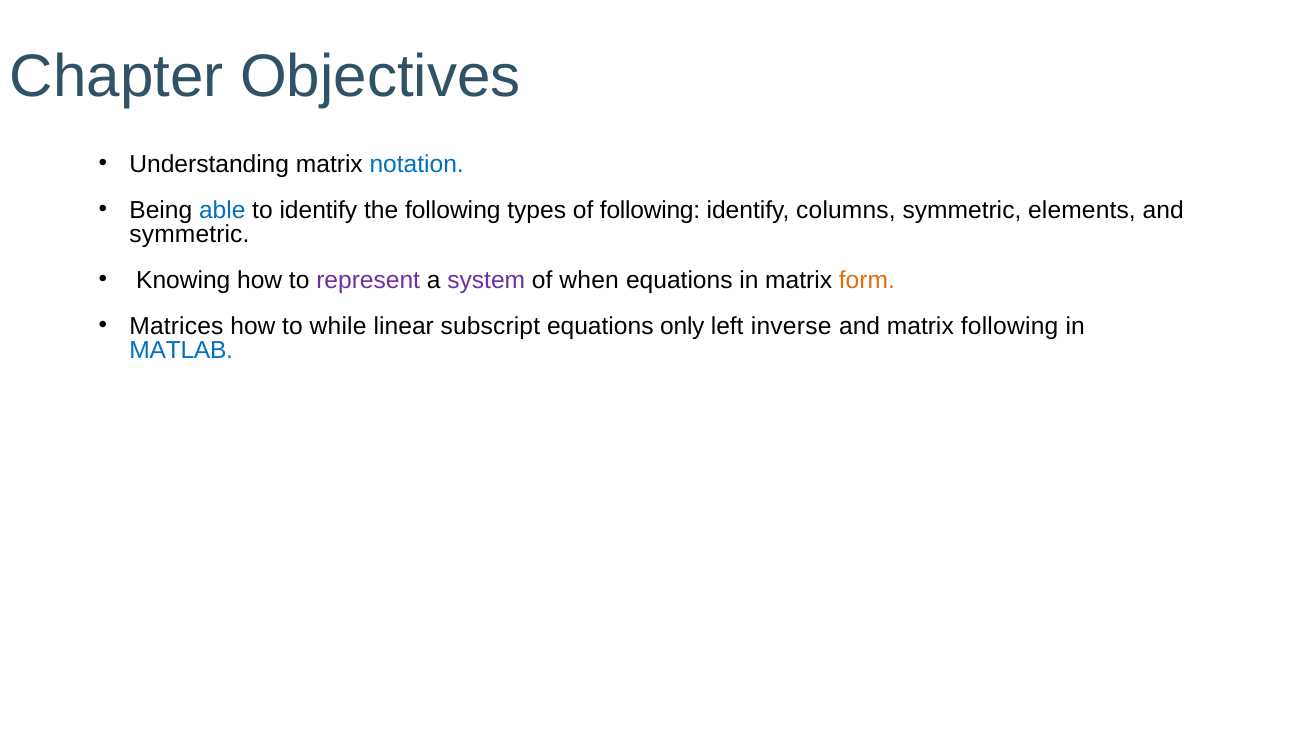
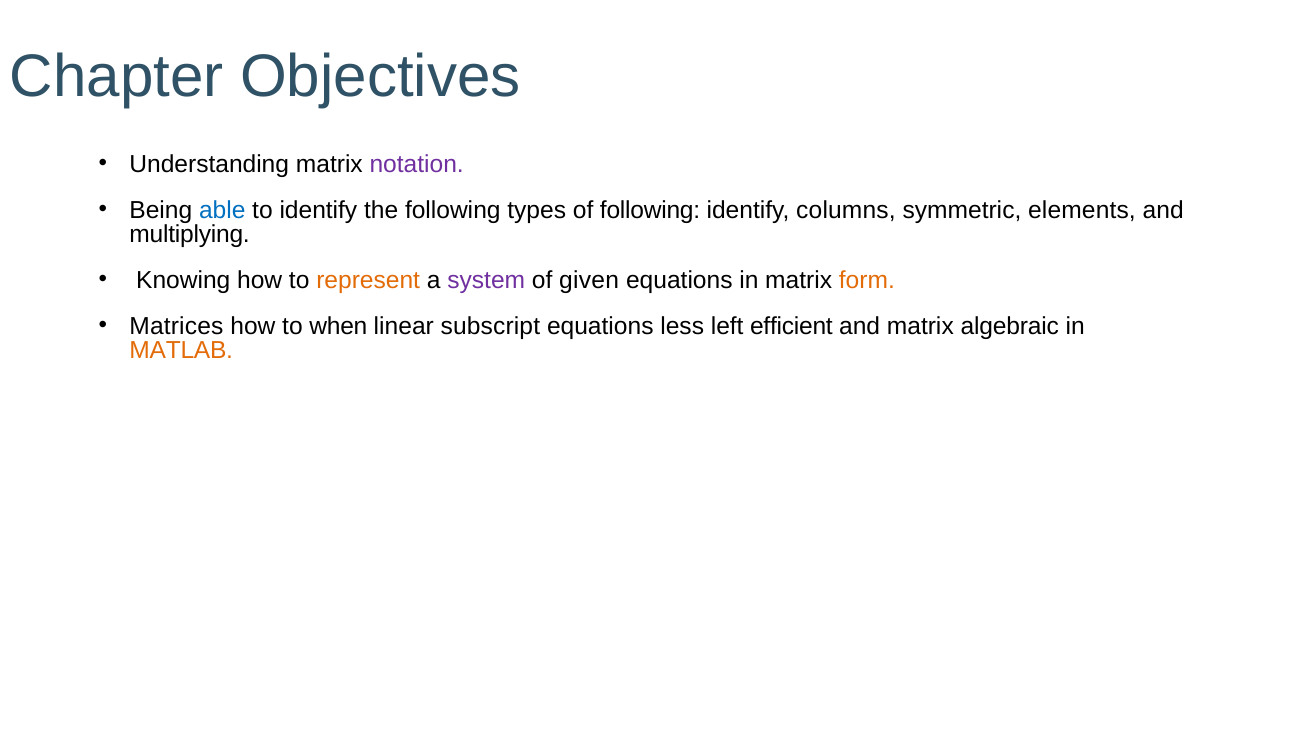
notation colour: blue -> purple
symmetric at (189, 234): symmetric -> multiplying
represent colour: purple -> orange
when: when -> given
while: while -> when
only: only -> less
inverse: inverse -> efficient
matrix following: following -> algebraic
MATLAB colour: blue -> orange
